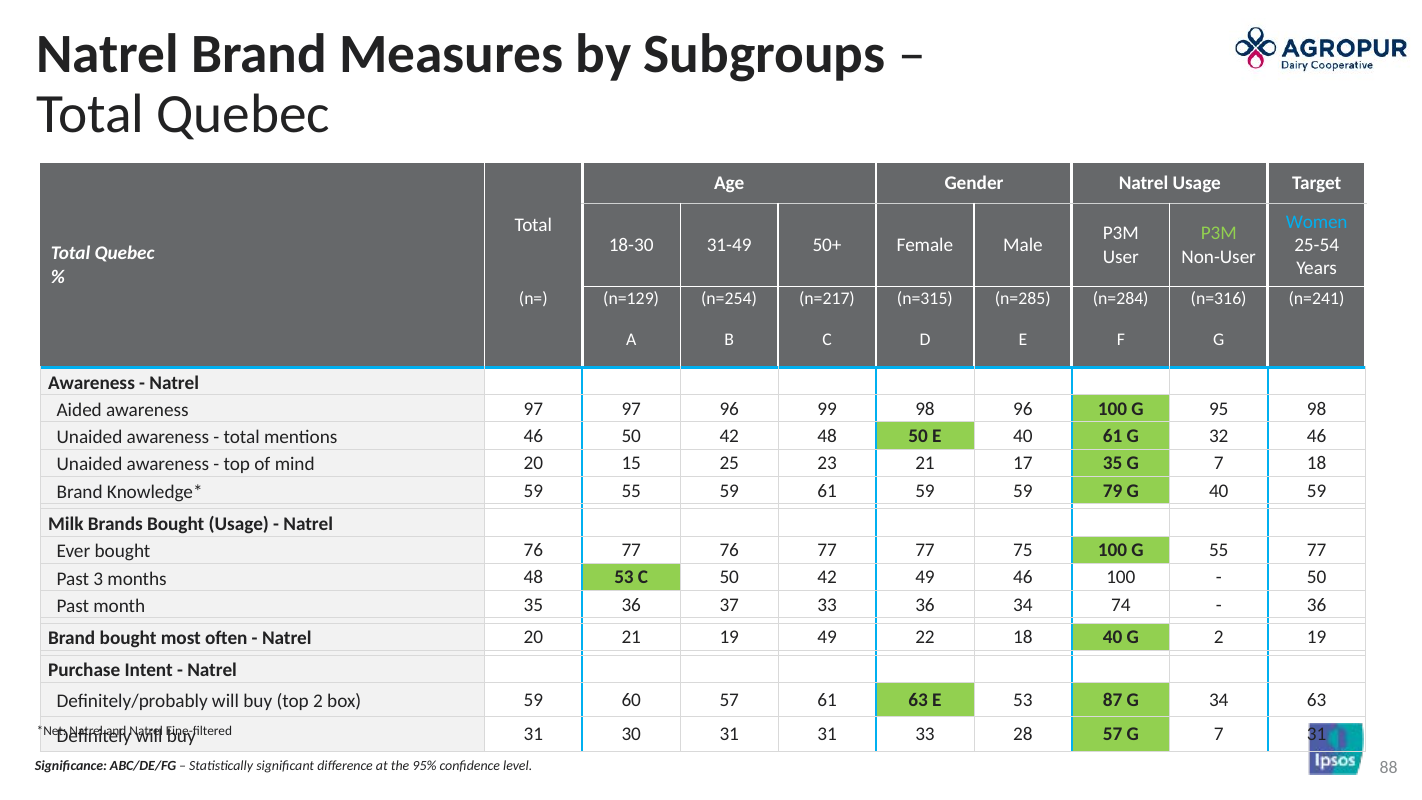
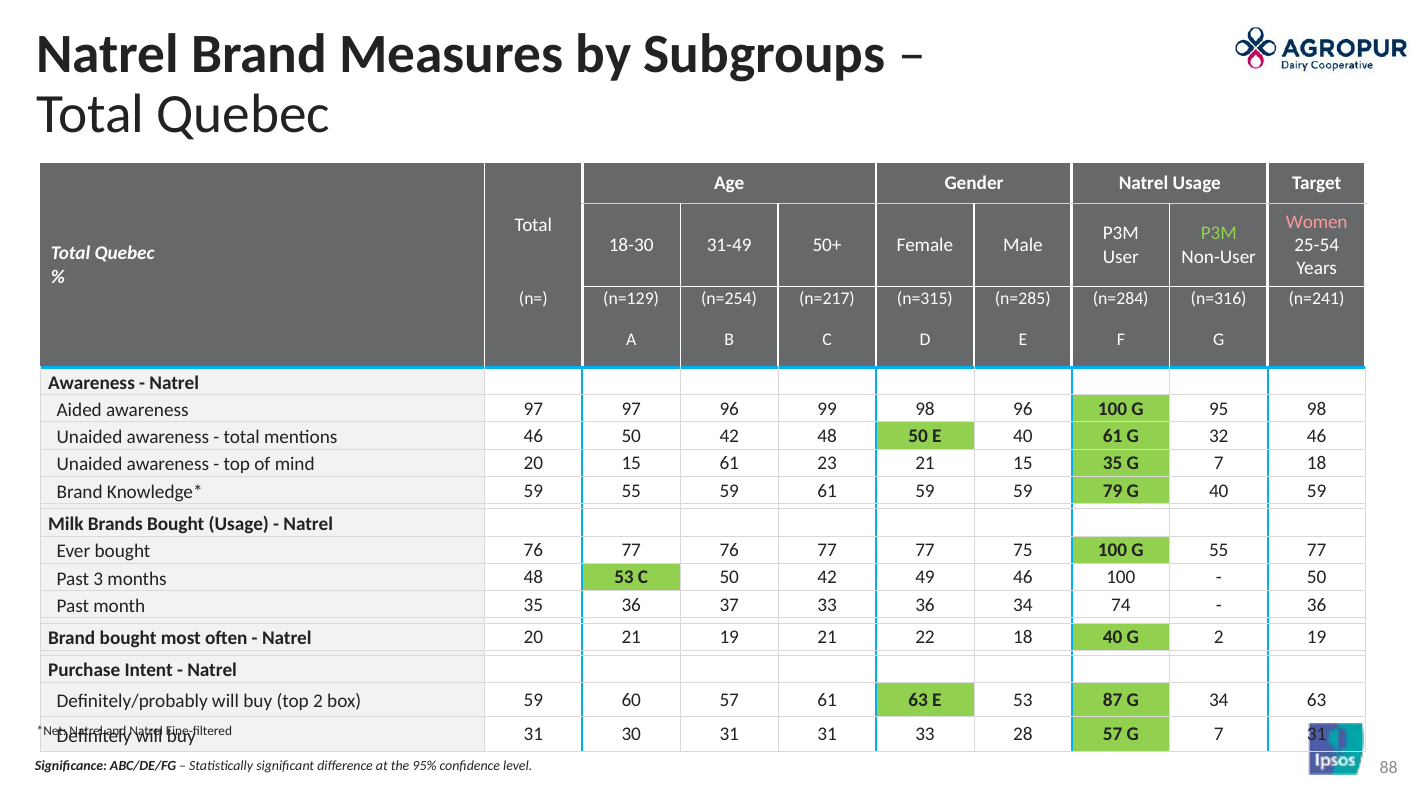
Women colour: light blue -> pink
15 25: 25 -> 61
21 17: 17 -> 15
19 49: 49 -> 21
